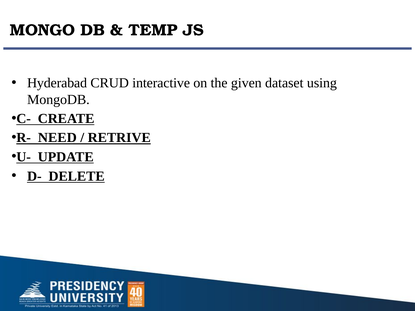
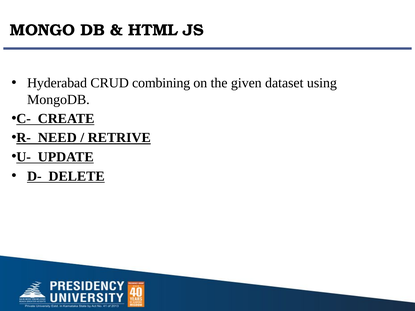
TEMP: TEMP -> HTML
interactive: interactive -> combining
